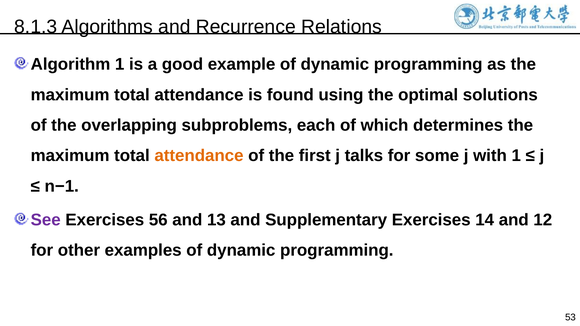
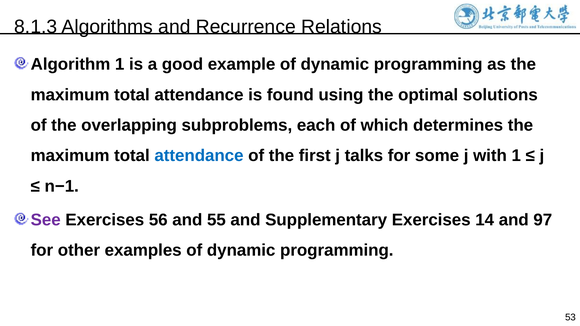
attendance at (199, 156) colour: orange -> blue
13: 13 -> 55
12: 12 -> 97
